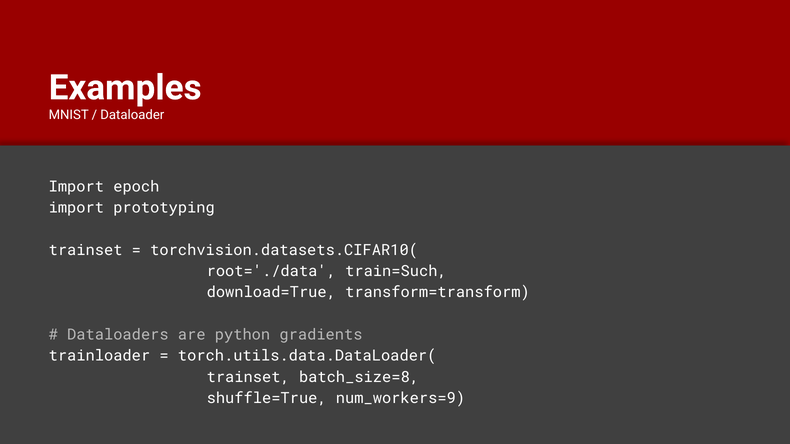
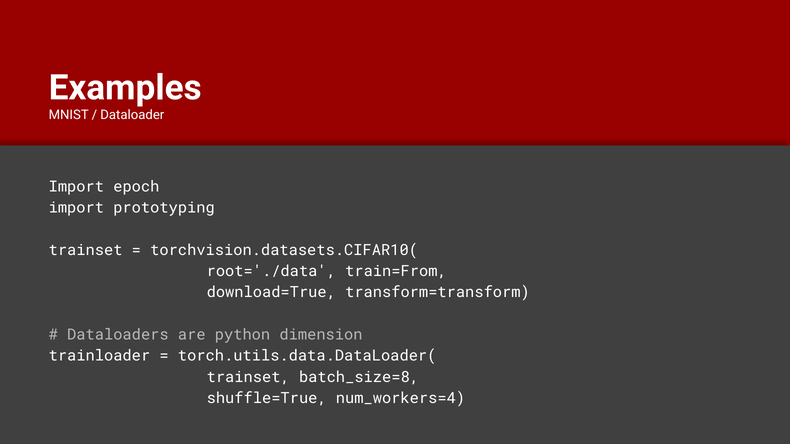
train=Such: train=Such -> train=From
gradients: gradients -> dimension
num_workers=9: num_workers=9 -> num_workers=4
